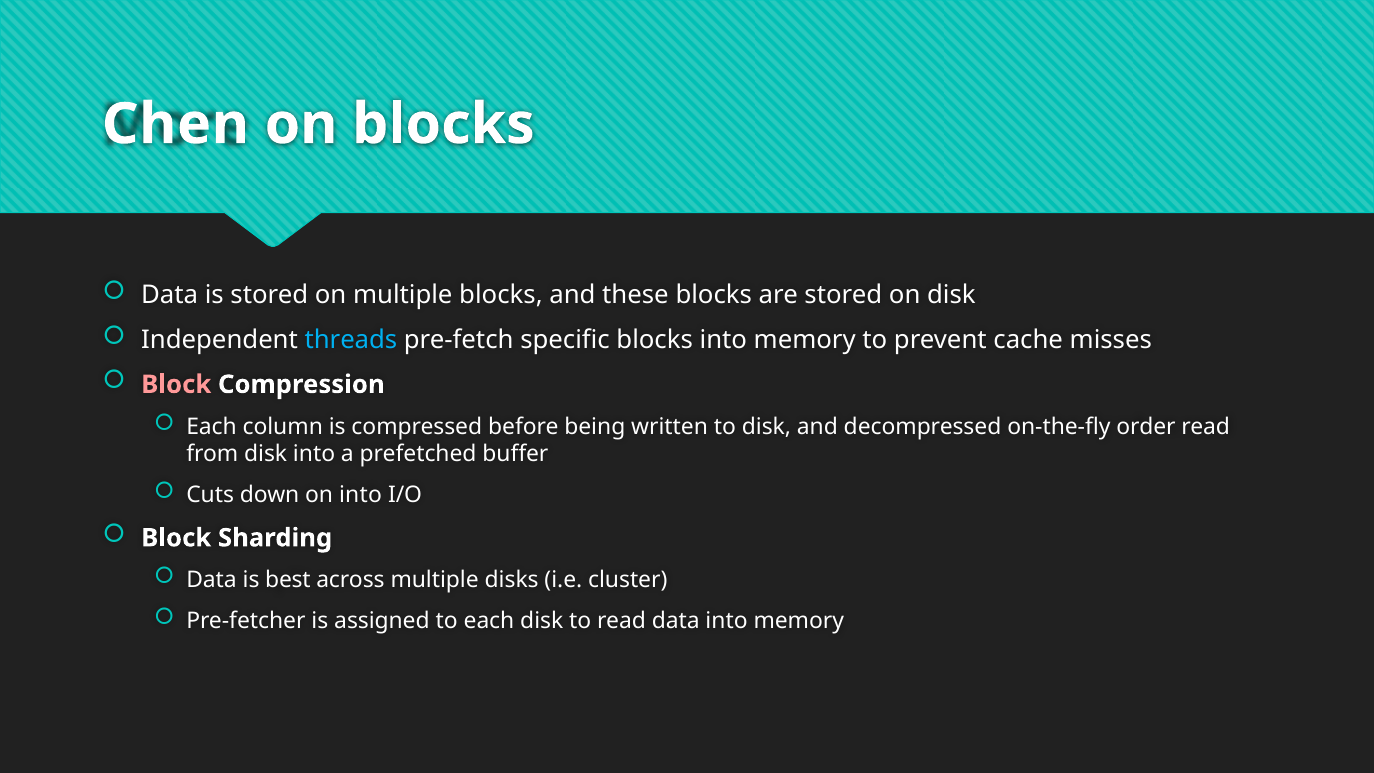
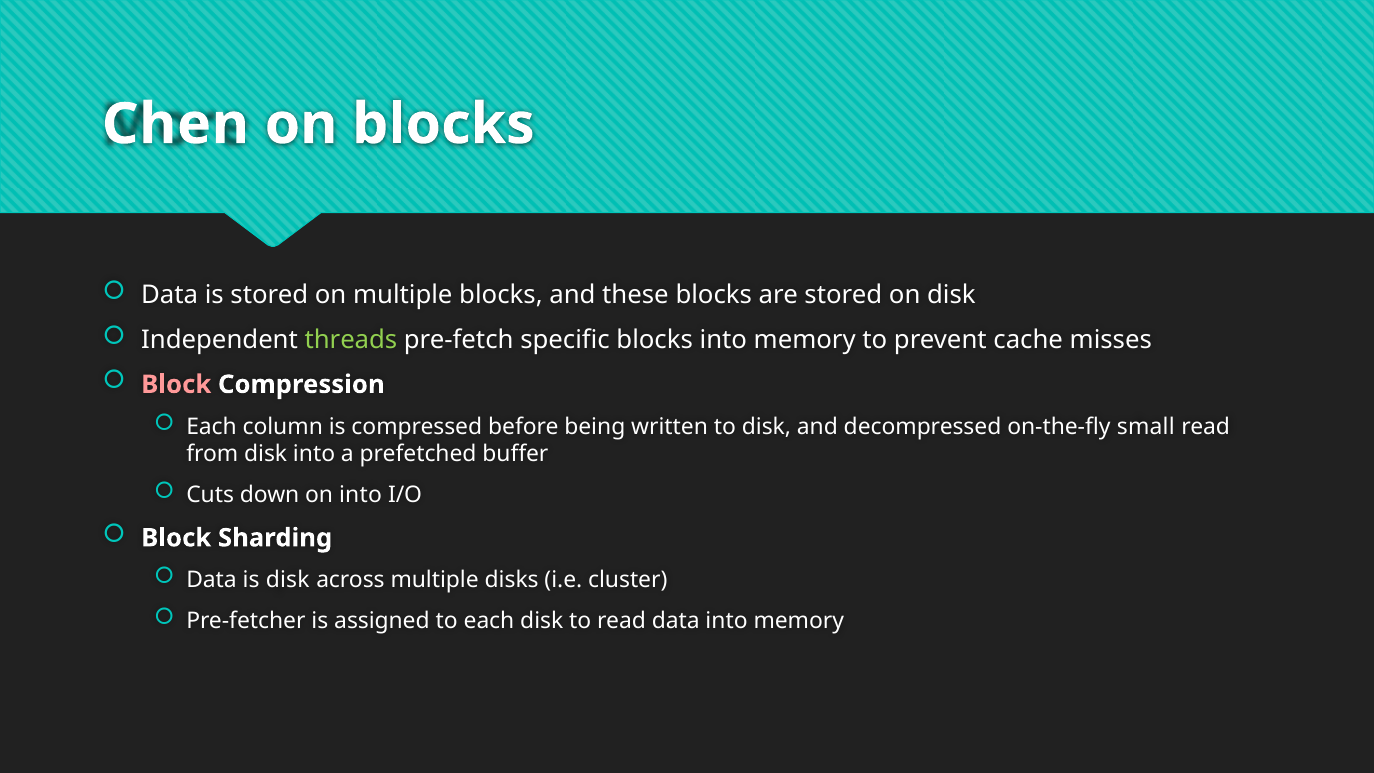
threads colour: light blue -> light green
order: order -> small
is best: best -> disk
